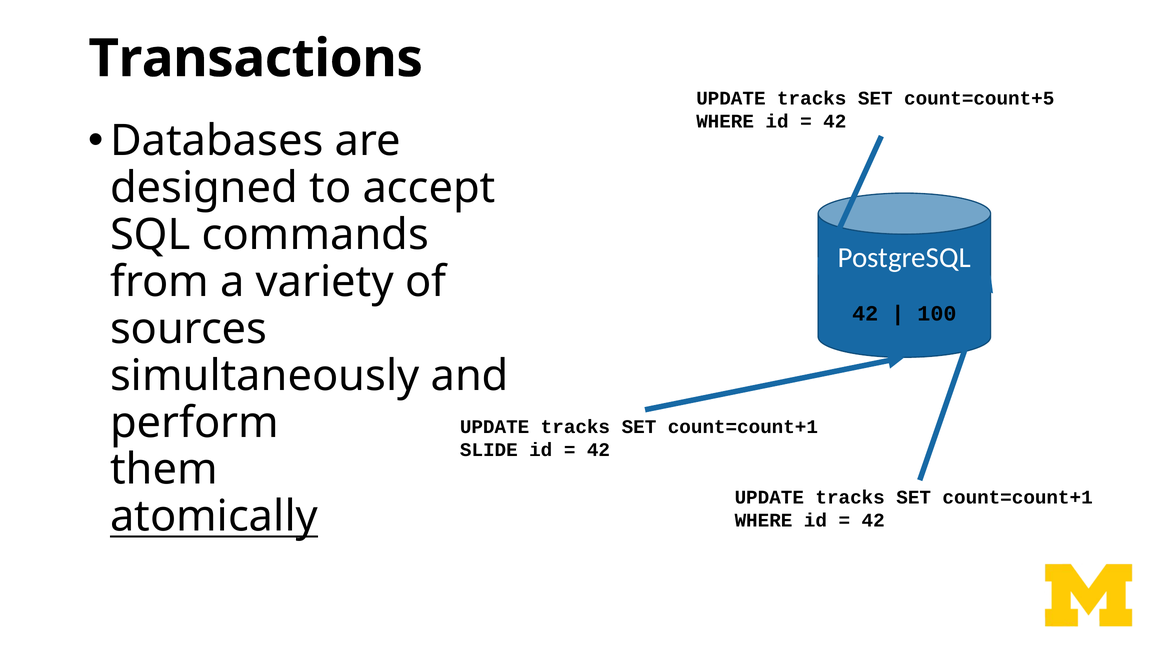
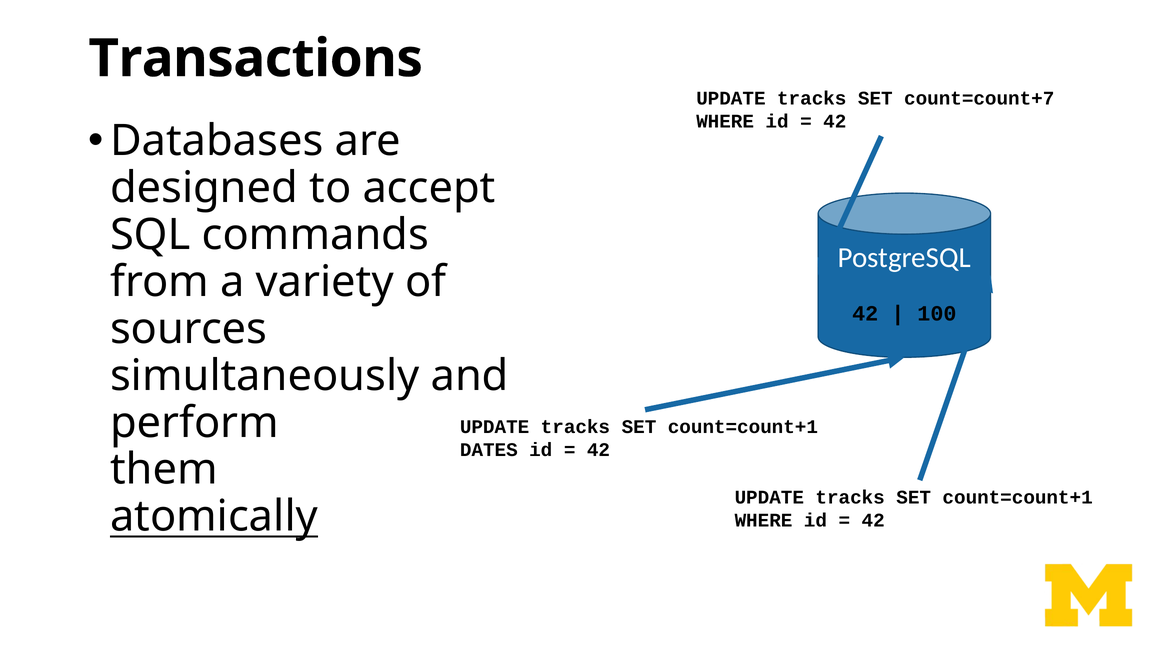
count=count+5: count=count+5 -> count=count+7
SLIDE: SLIDE -> DATES
